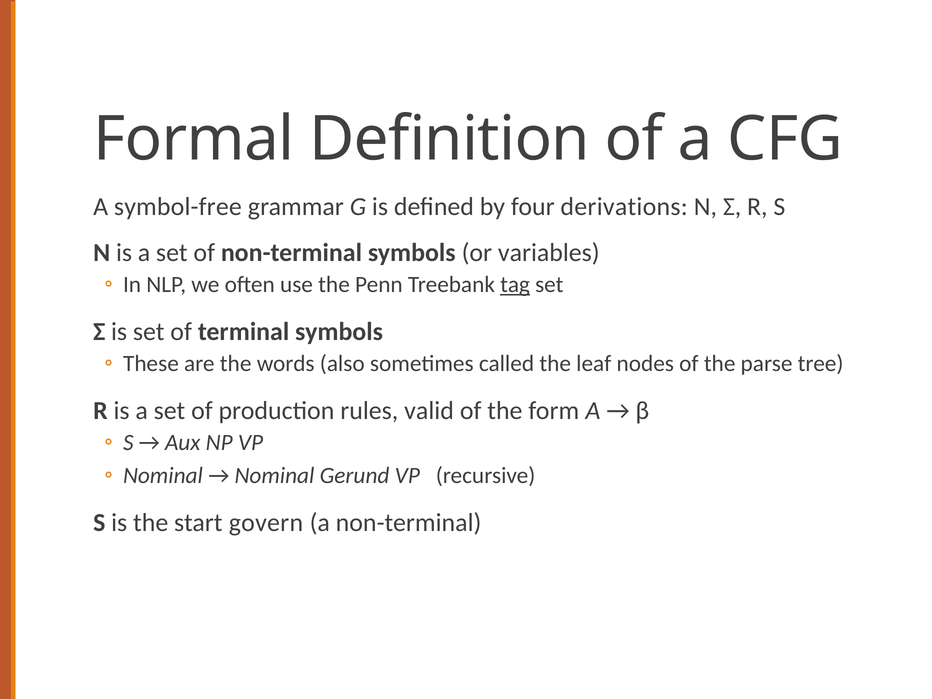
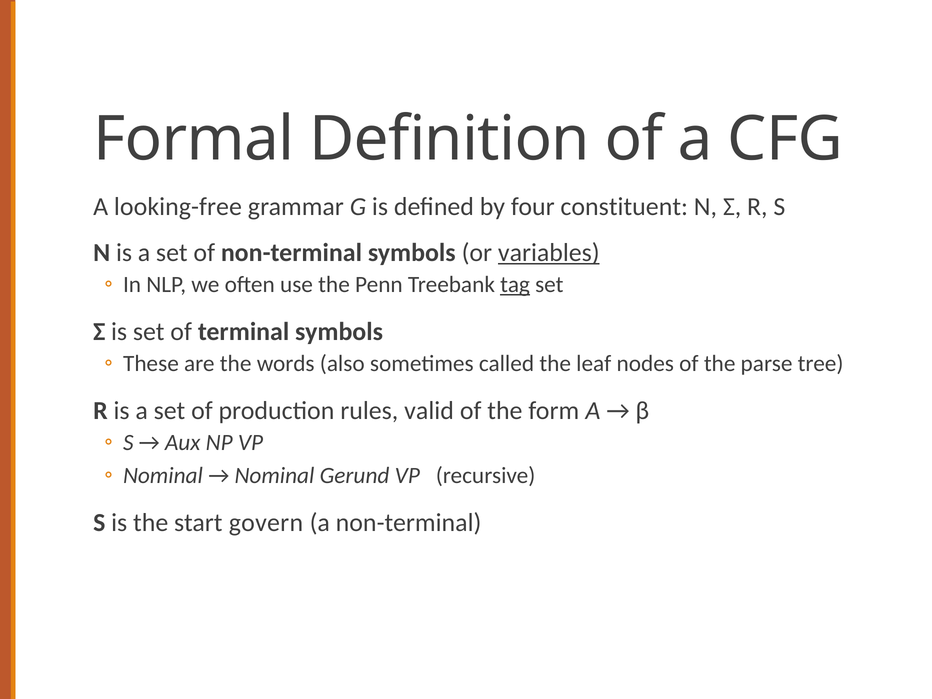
symbol-free: symbol-free -> looking-free
derivations: derivations -> constituent
variables underline: none -> present
